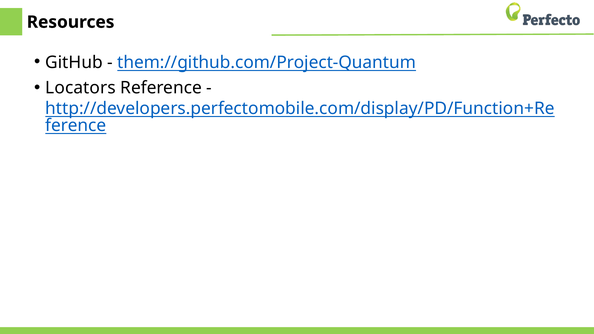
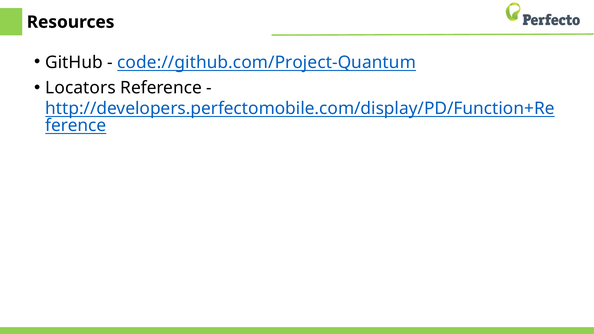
them://github.com/Project-Quantum: them://github.com/Project-Quantum -> code://github.com/Project-Quantum
